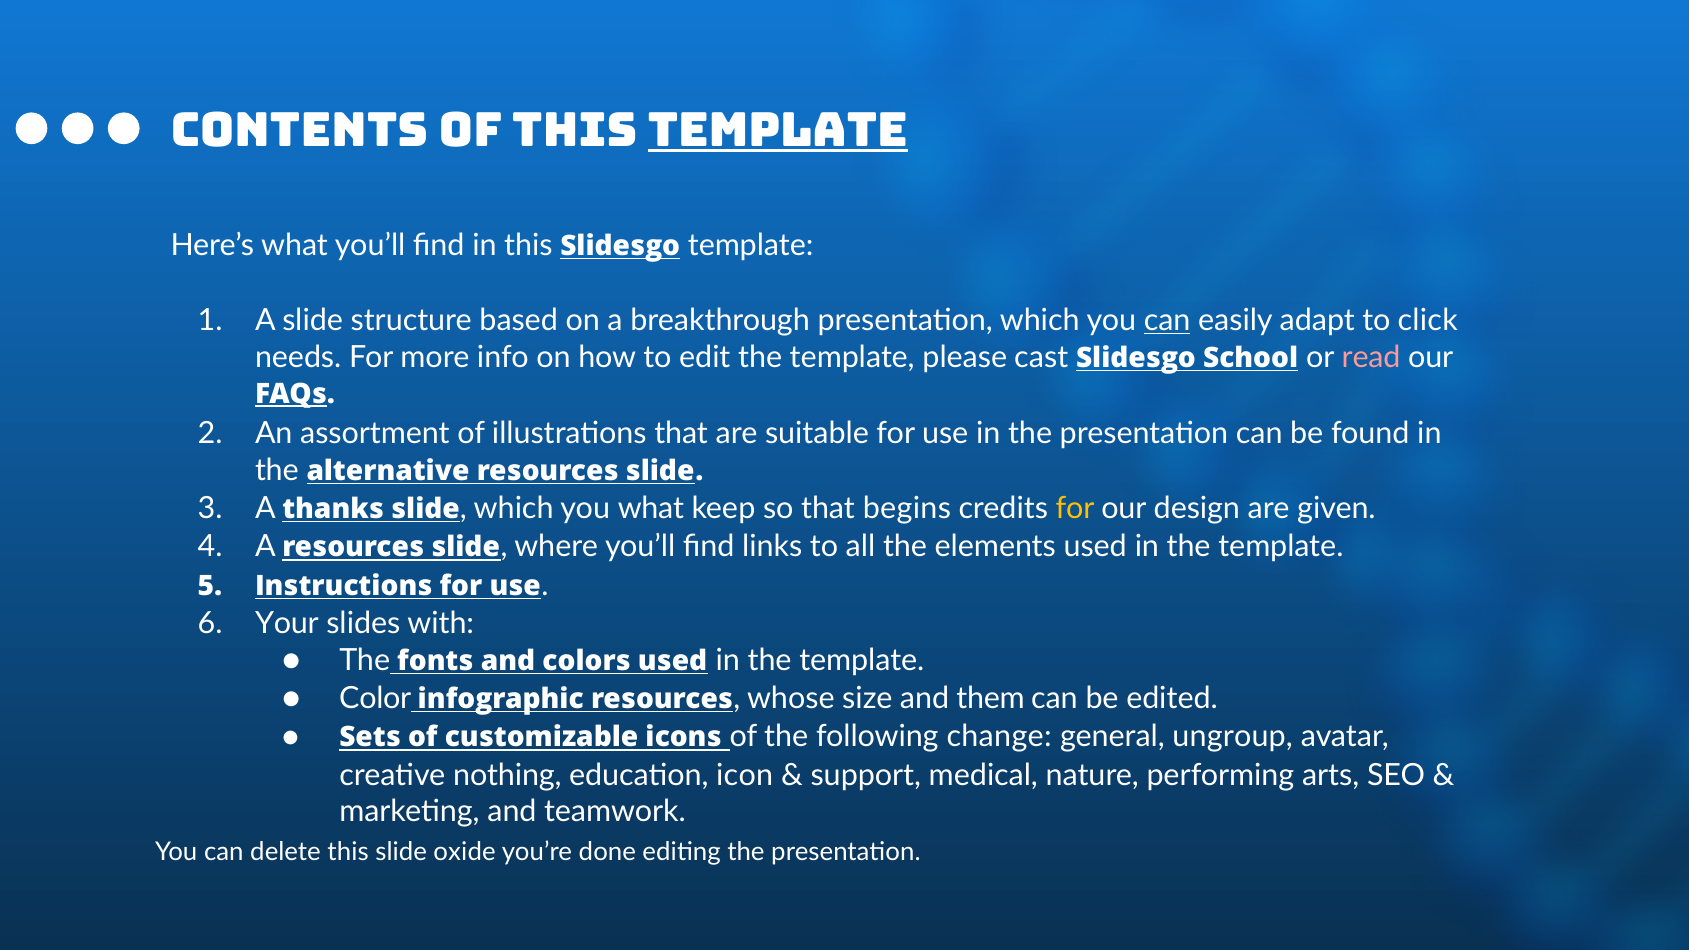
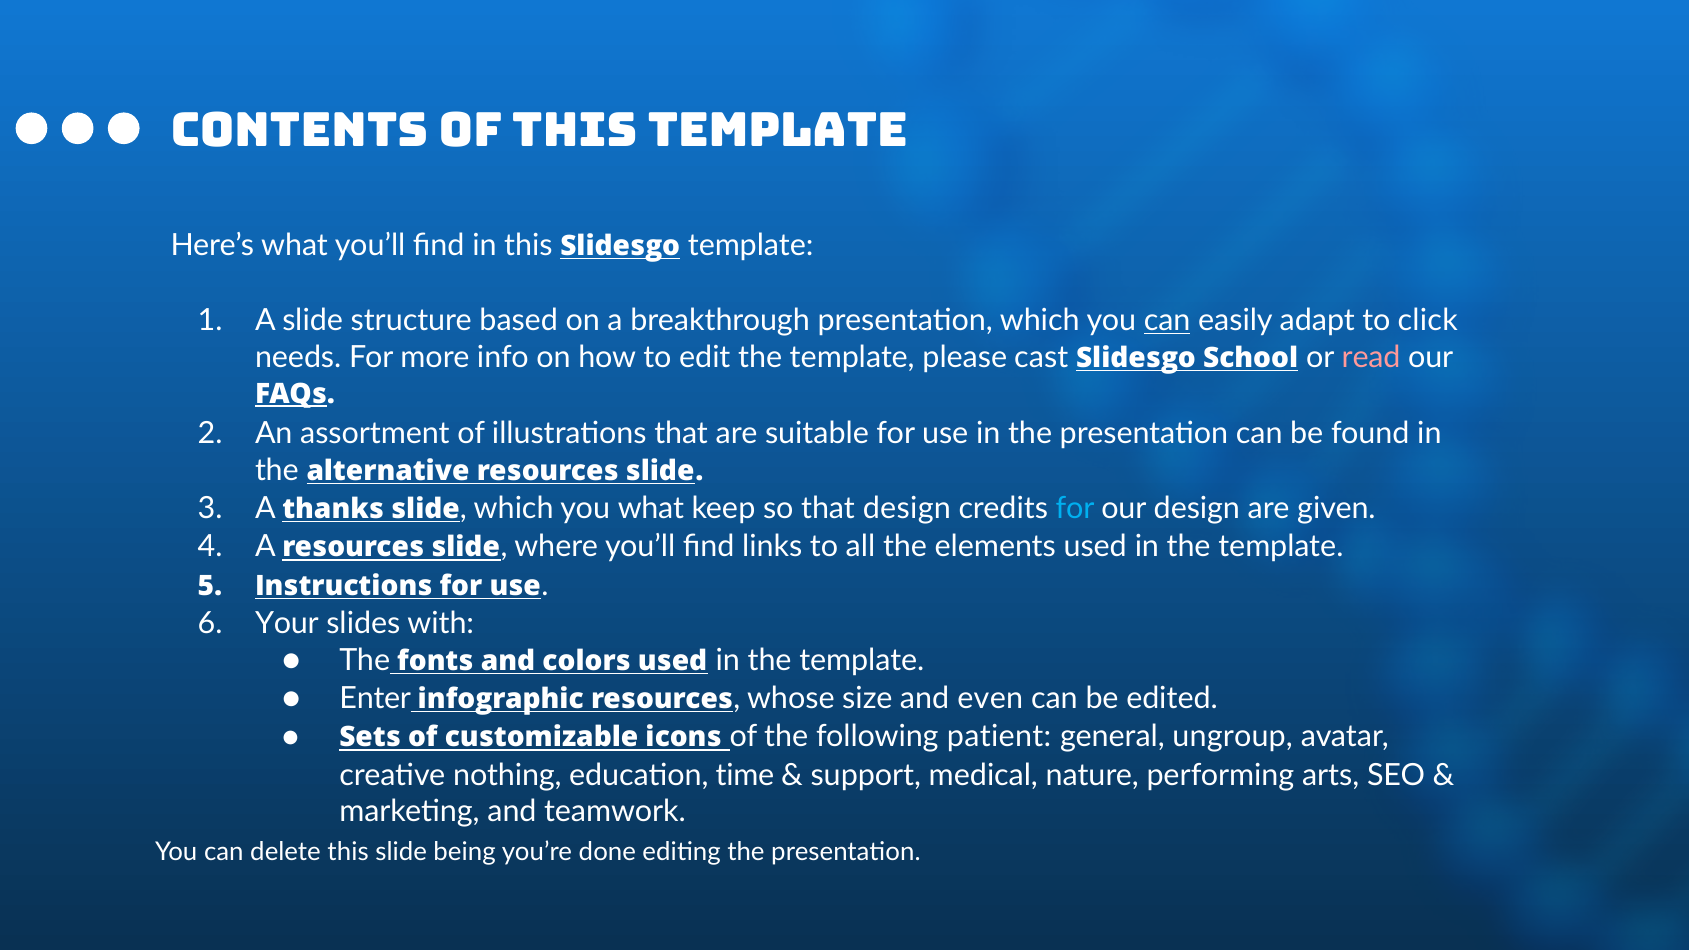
TEMPLATE at (778, 131) underline: present -> none
that begins: begins -> design
for at (1075, 509) colour: yellow -> light blue
Color: Color -> Enter
them: them -> even
change: change -> patient
icon: icon -> time
oxide: oxide -> being
